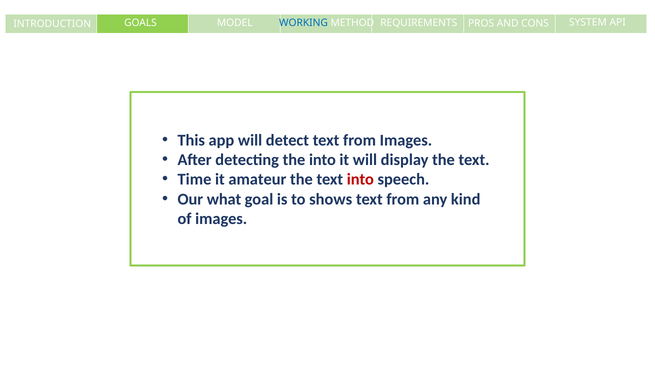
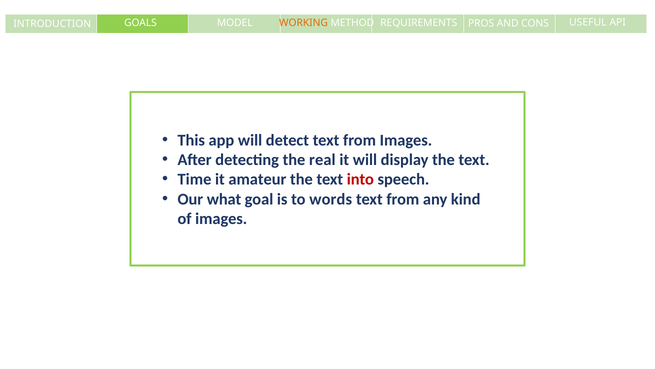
SYSTEM: SYSTEM -> USEFUL
WORKING colour: blue -> orange
the into: into -> real
shows: shows -> words
